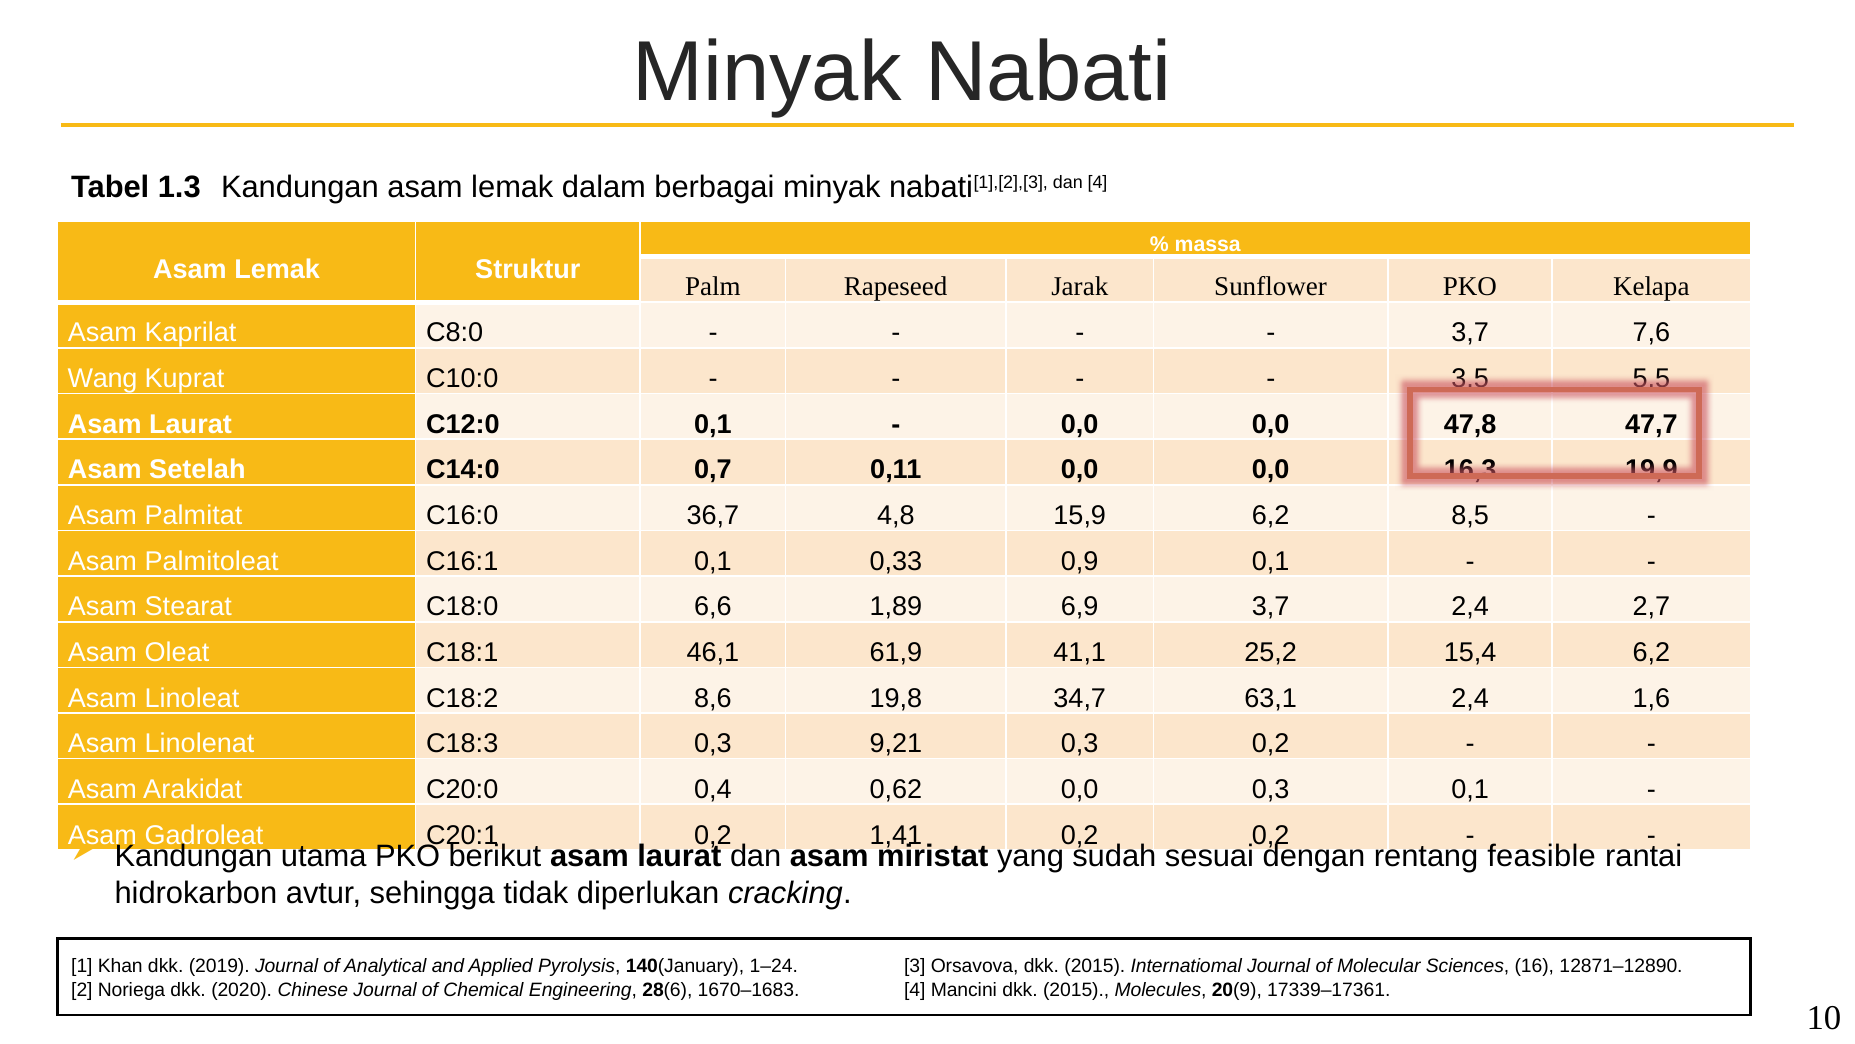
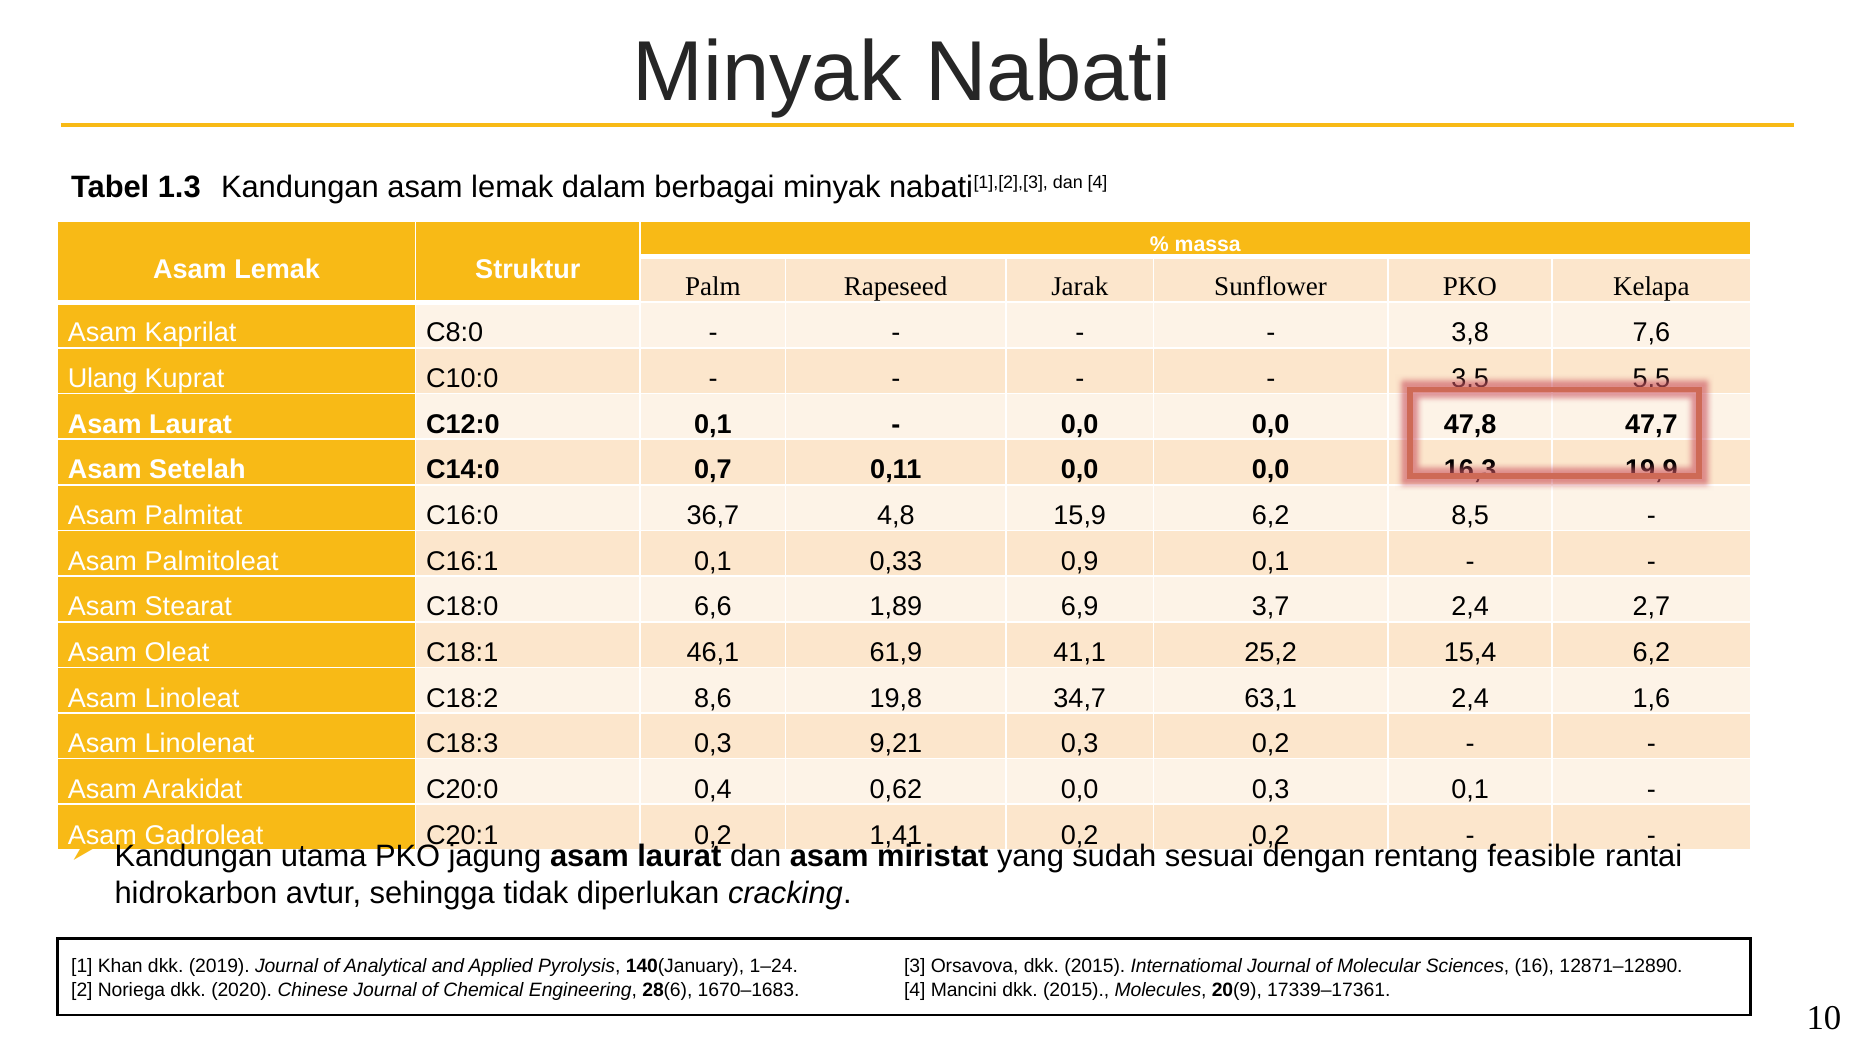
3,7 at (1470, 333): 3,7 -> 3,8
Wang: Wang -> Ulang
berikut: berikut -> jagung
